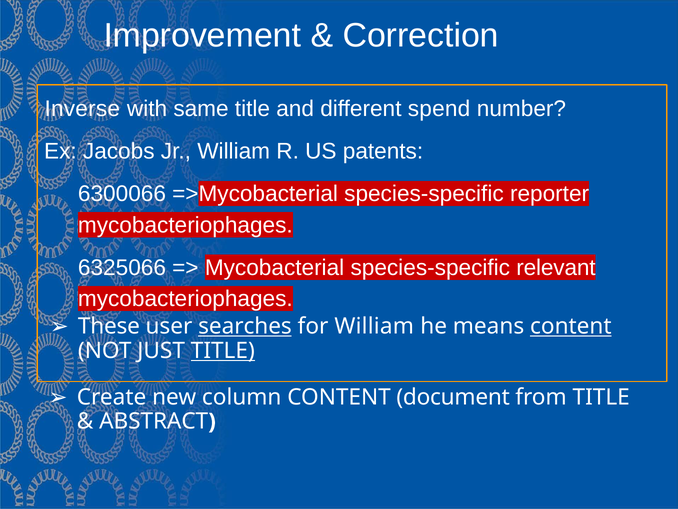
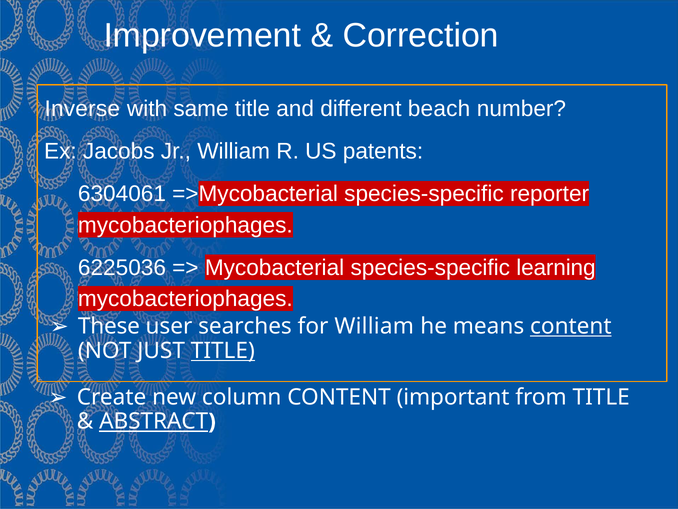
spend: spend -> beach
6300066: 6300066 -> 6304061
6325066: 6325066 -> 6225036
relevant: relevant -> learning
searches underline: present -> none
document: document -> important
ABSTRACT underline: none -> present
